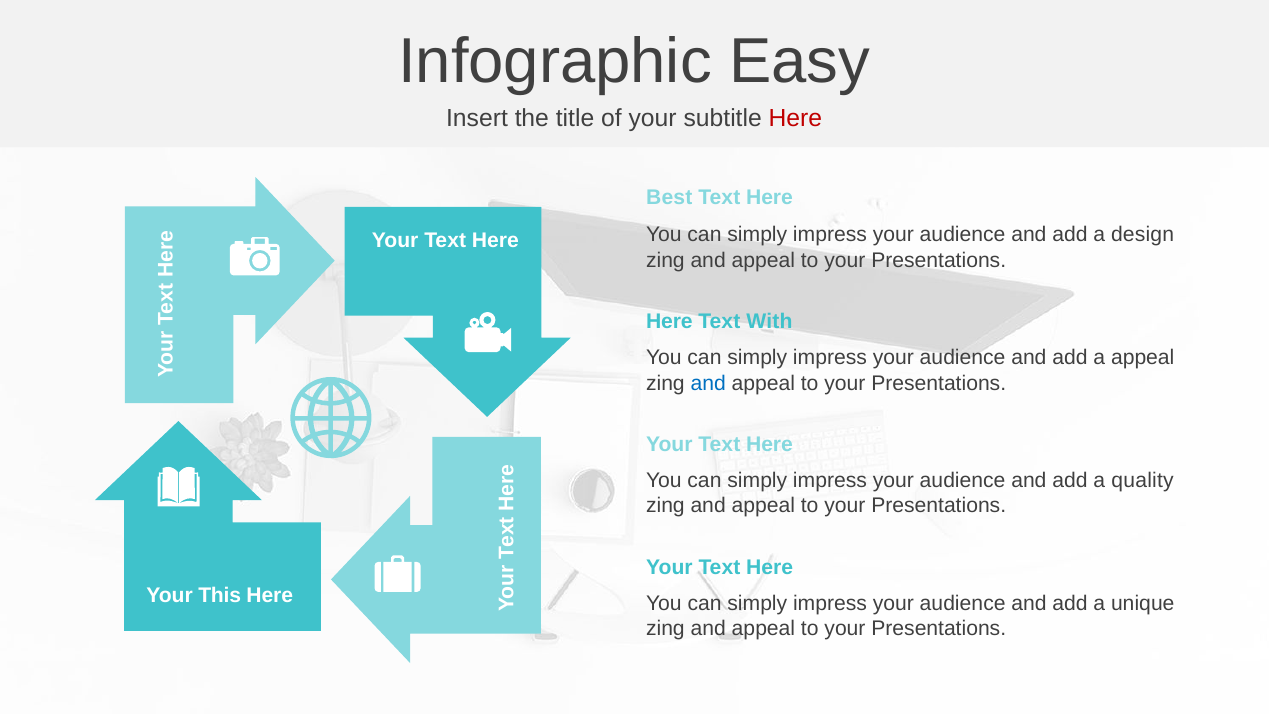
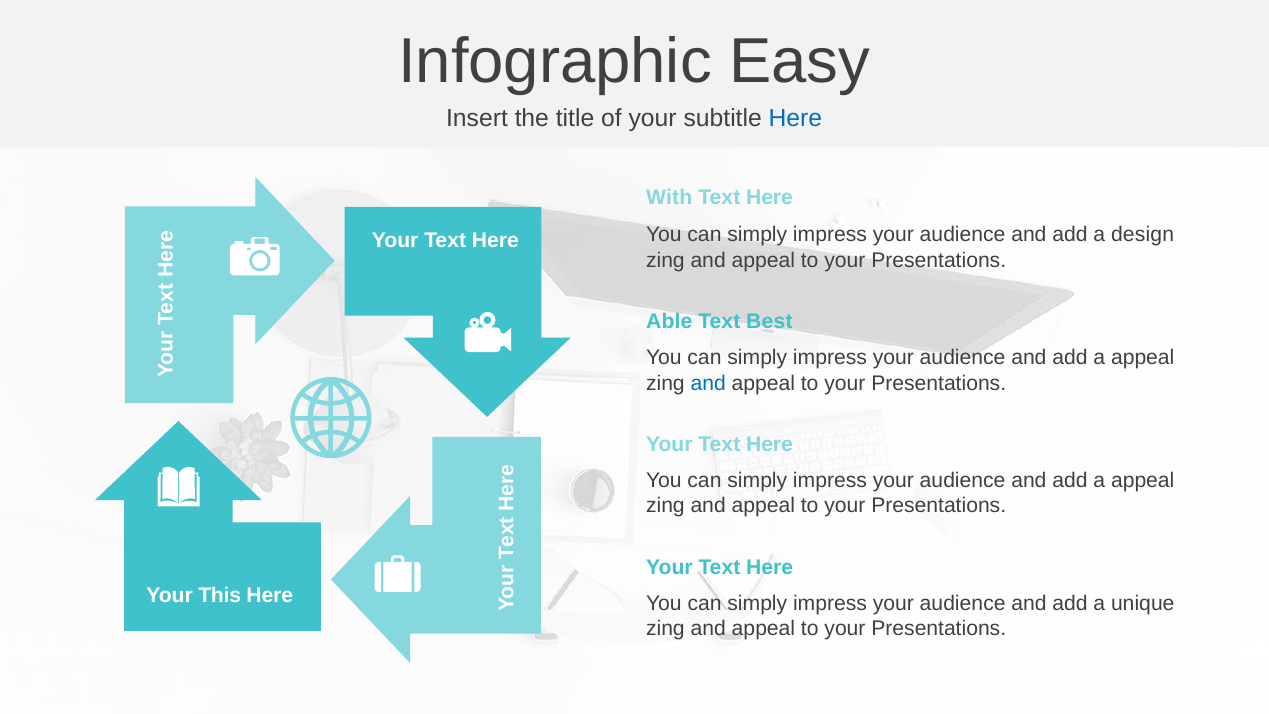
Here at (795, 119) colour: red -> blue
Best: Best -> With
Here at (669, 321): Here -> Able
With: With -> Best
quality at (1143, 480): quality -> appeal
